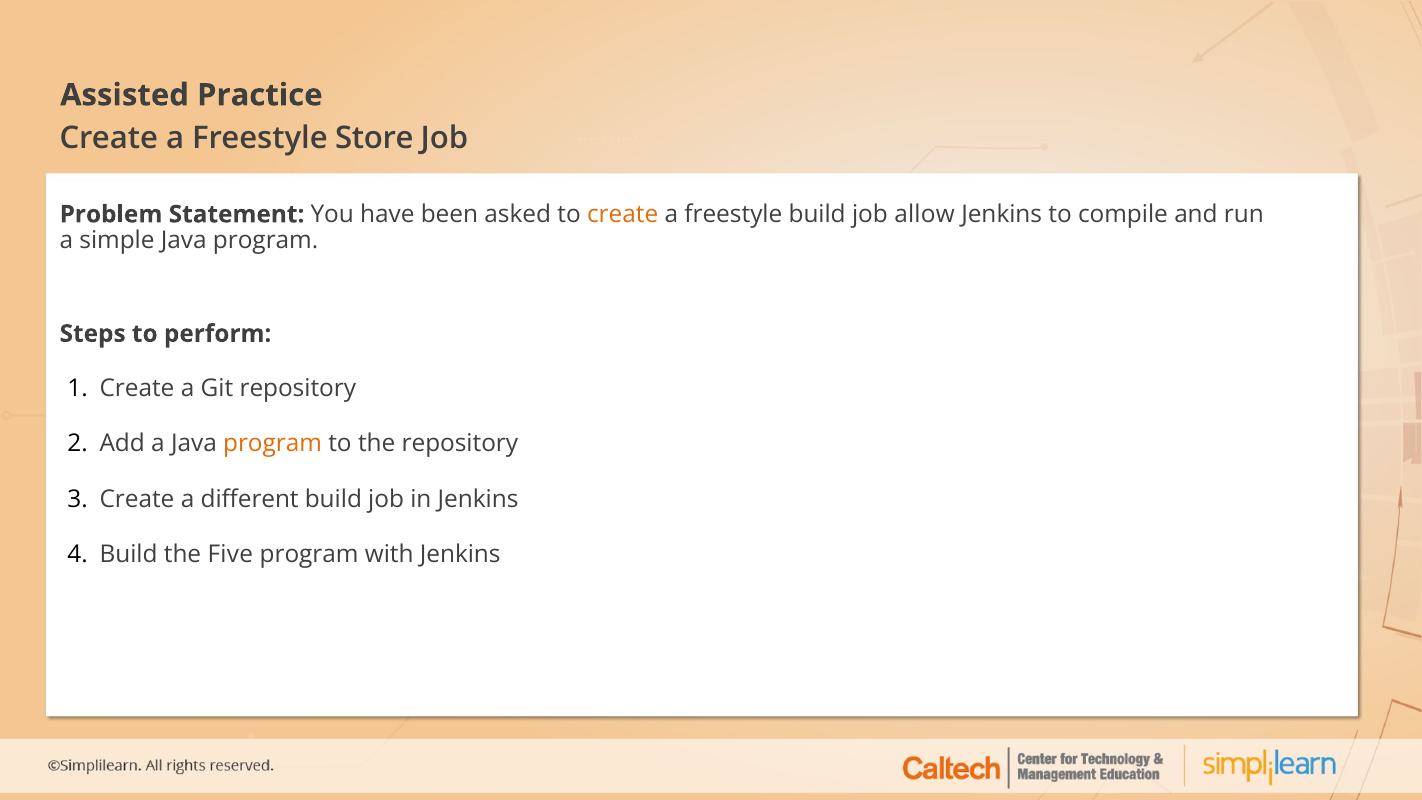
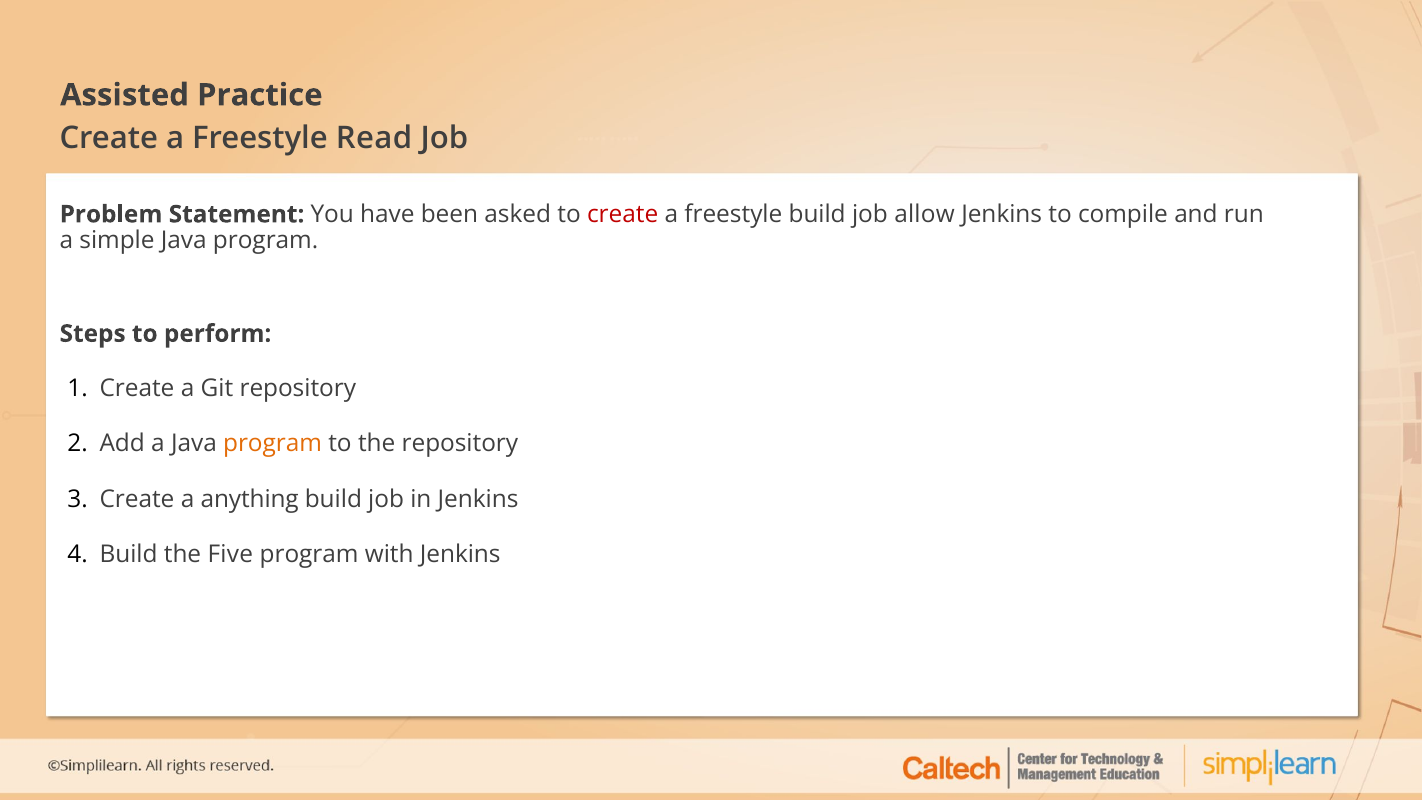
Store: Store -> Read
create at (623, 214) colour: orange -> red
different: different -> anything
